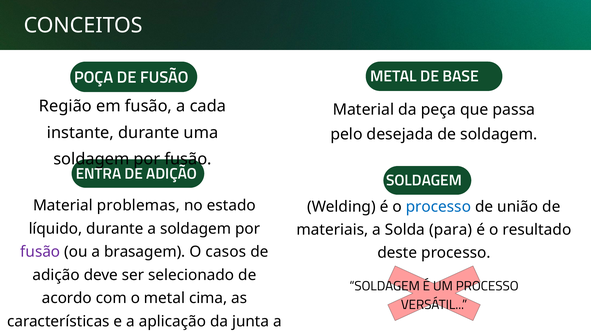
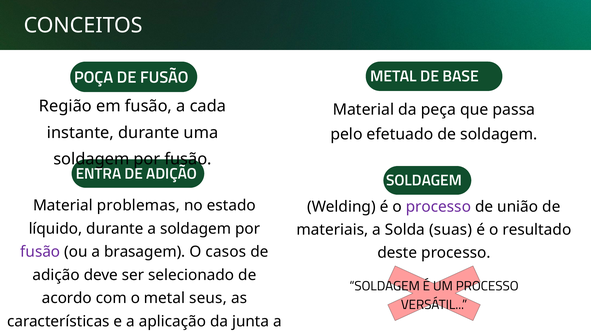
desejada: desejada -> efetuado
processo at (438, 207) colour: blue -> purple
para: para -> suas
cima: cima -> seus
